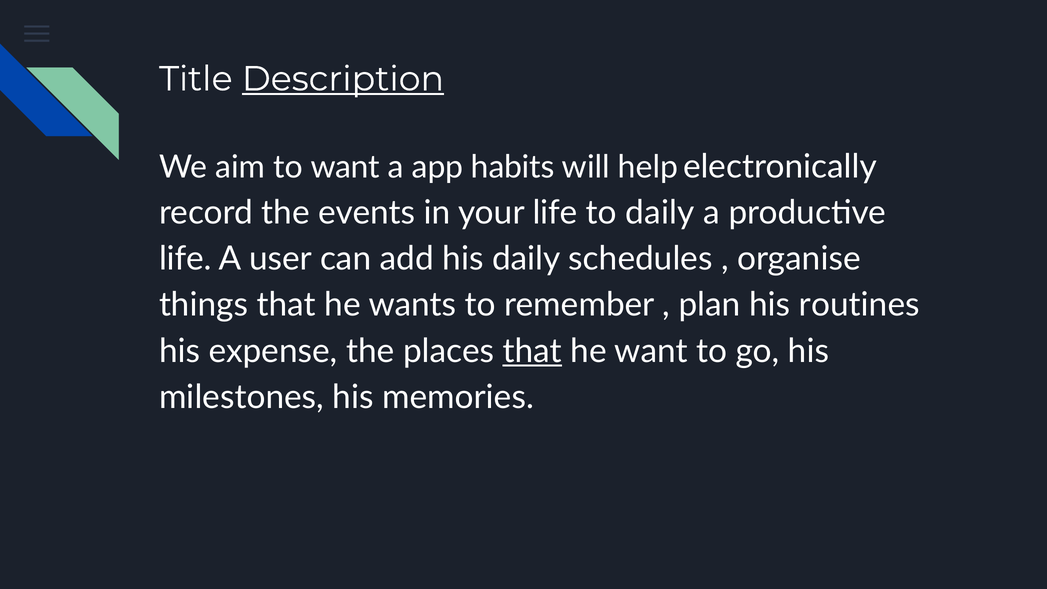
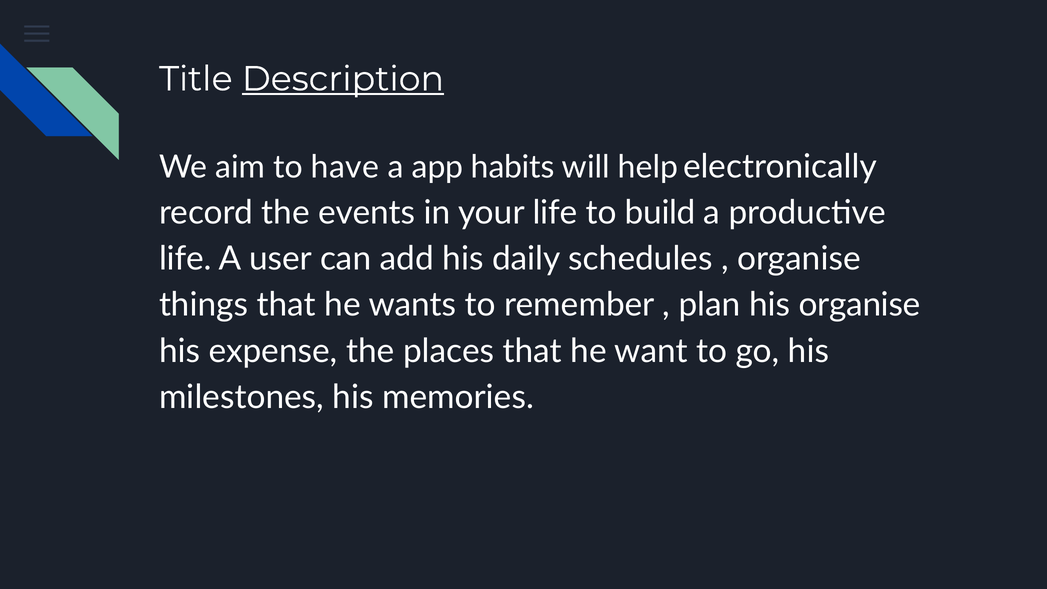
to want: want -> have
to daily: daily -> build
his routines: routines -> organise
that at (532, 351) underline: present -> none
